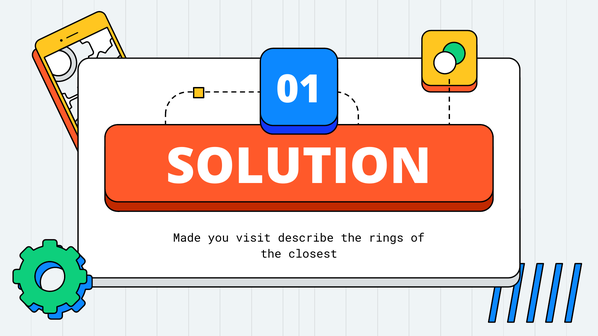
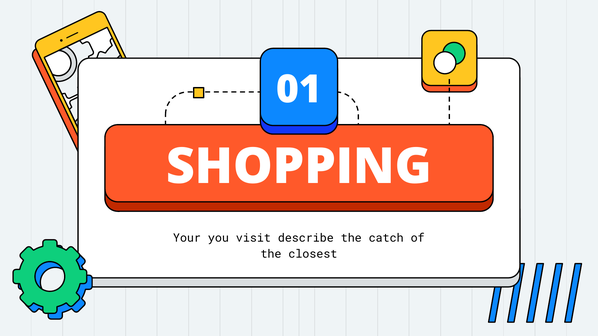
SOLUTION: SOLUTION -> SHOPPING
Made: Made -> Your
rings: rings -> catch
